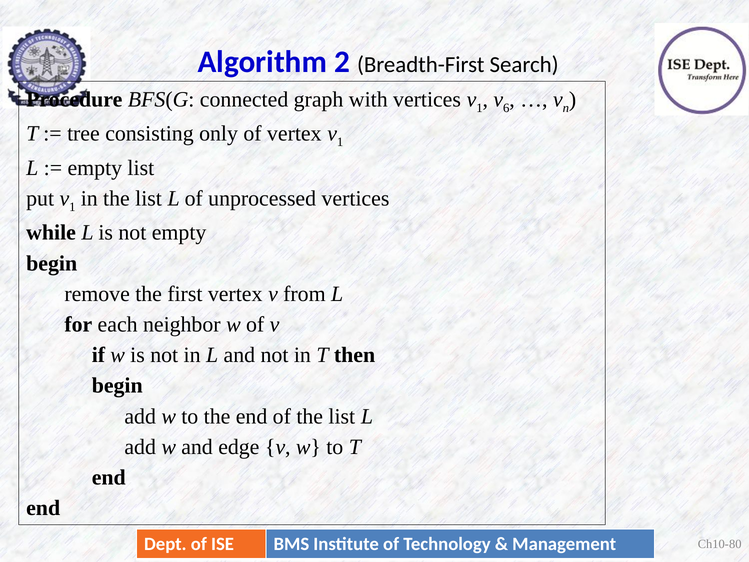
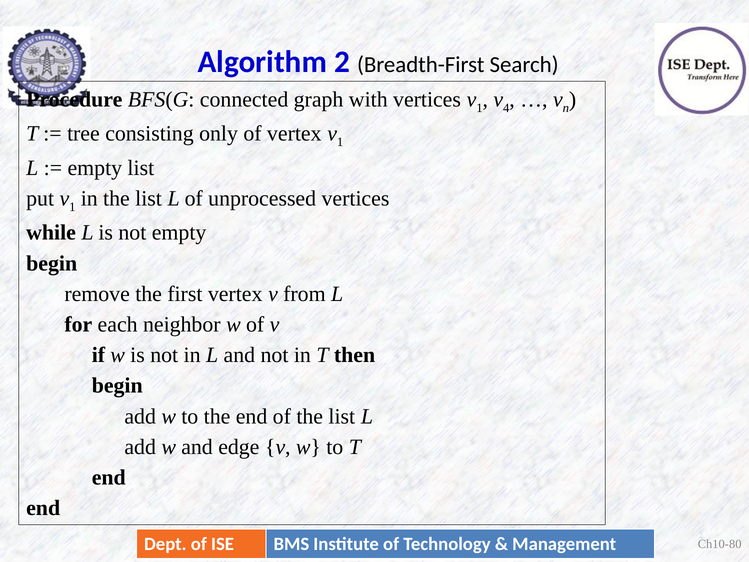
6: 6 -> 4
